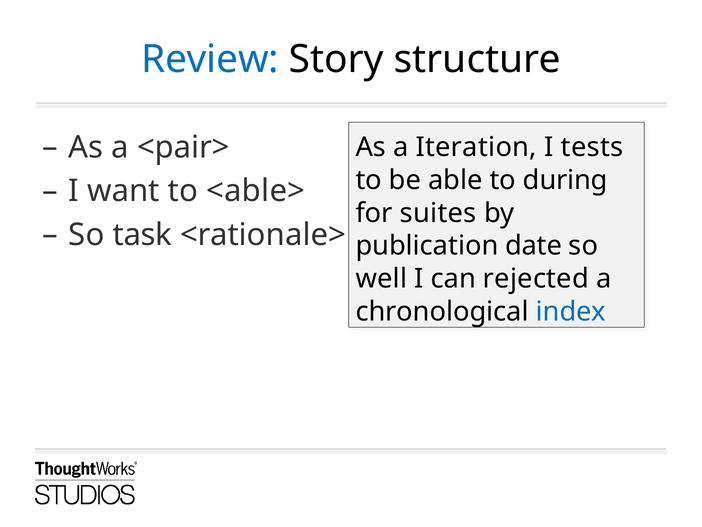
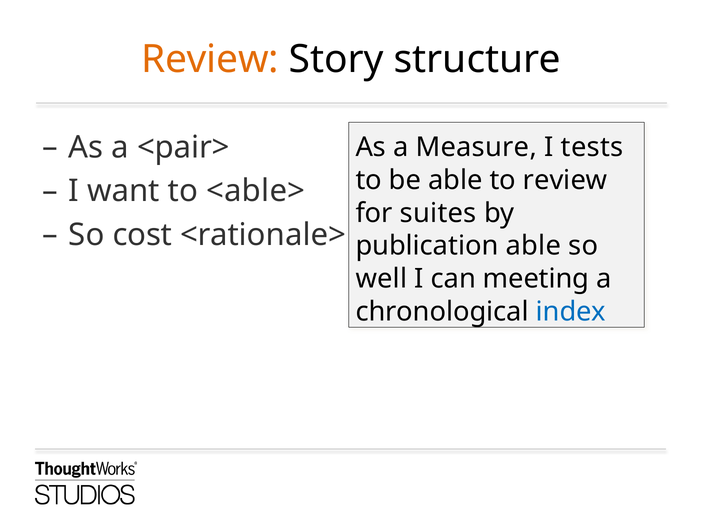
Review at (210, 59) colour: blue -> orange
Iteration: Iteration -> Measure
to during: during -> review
task: task -> cost
publication date: date -> able
rejected: rejected -> meeting
